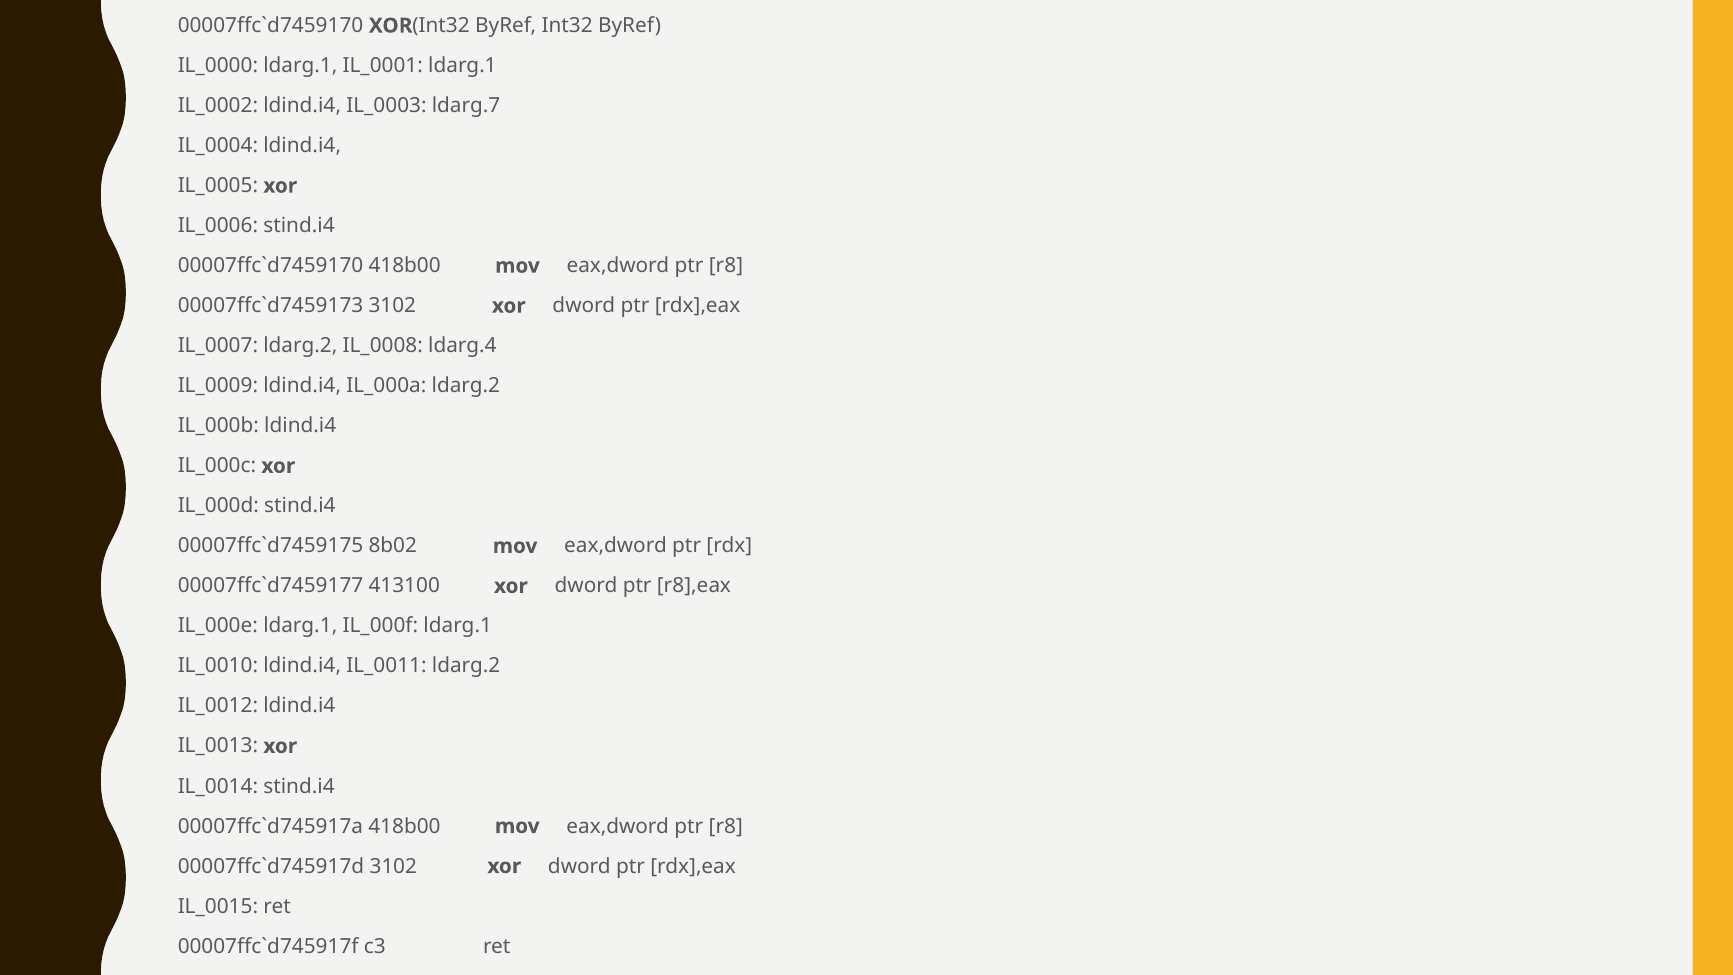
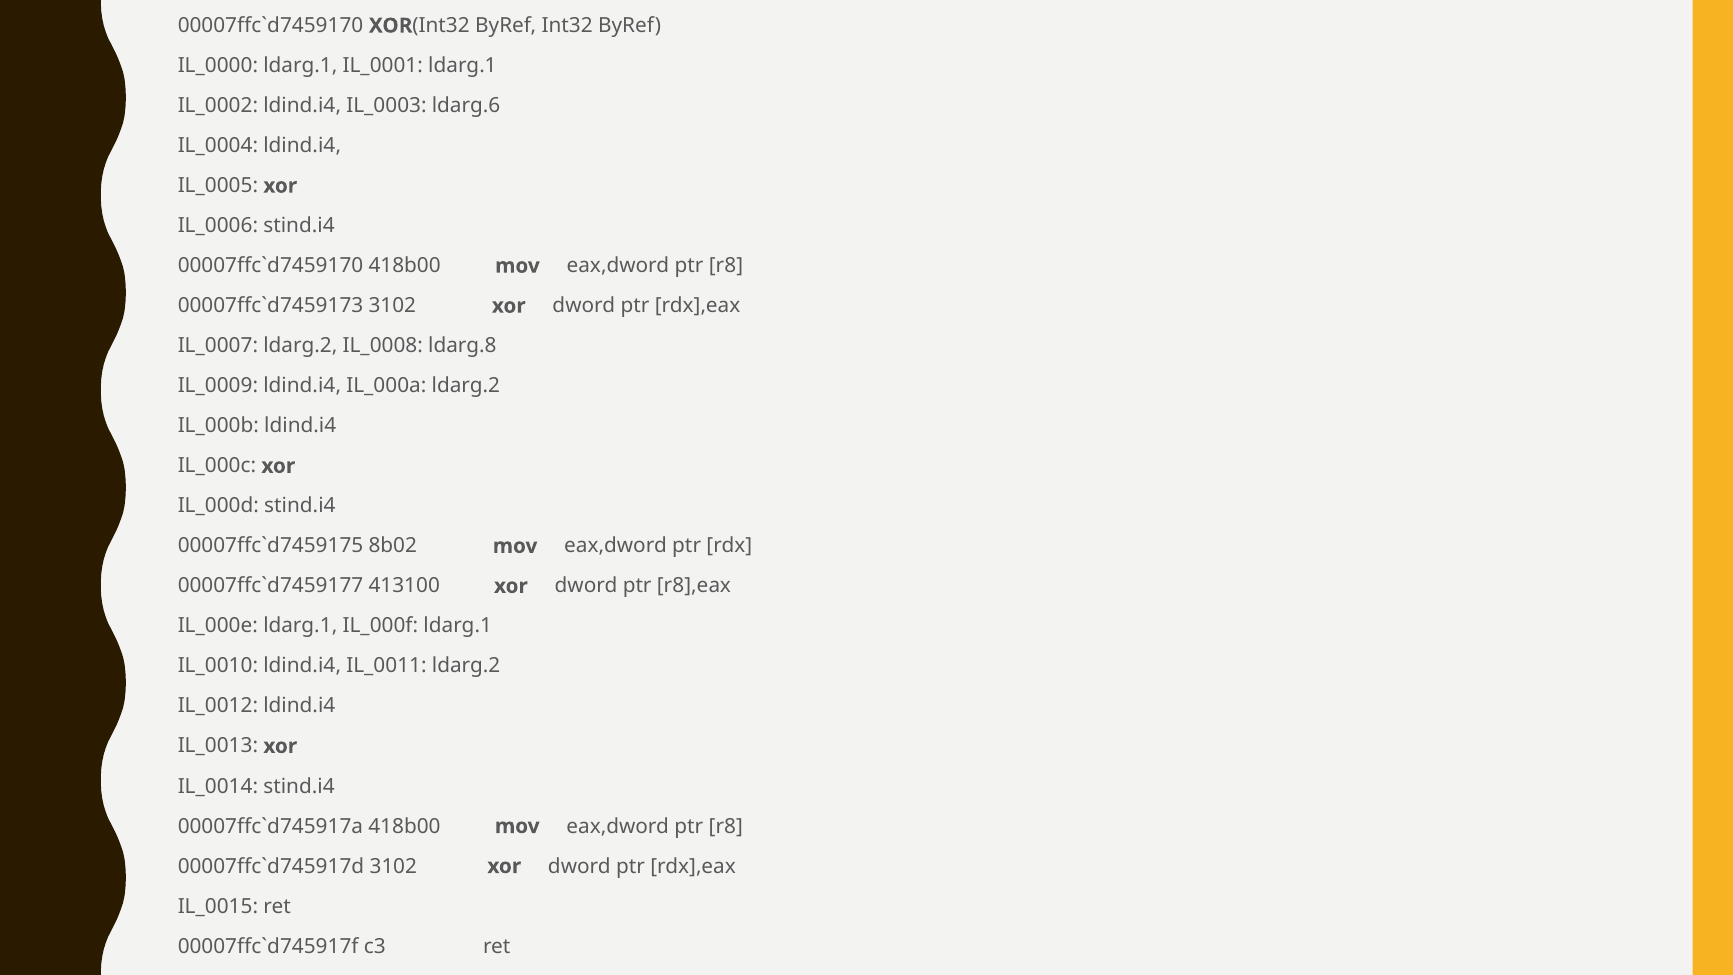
ldarg.7: ldarg.7 -> ldarg.6
ldarg.4: ldarg.4 -> ldarg.8
